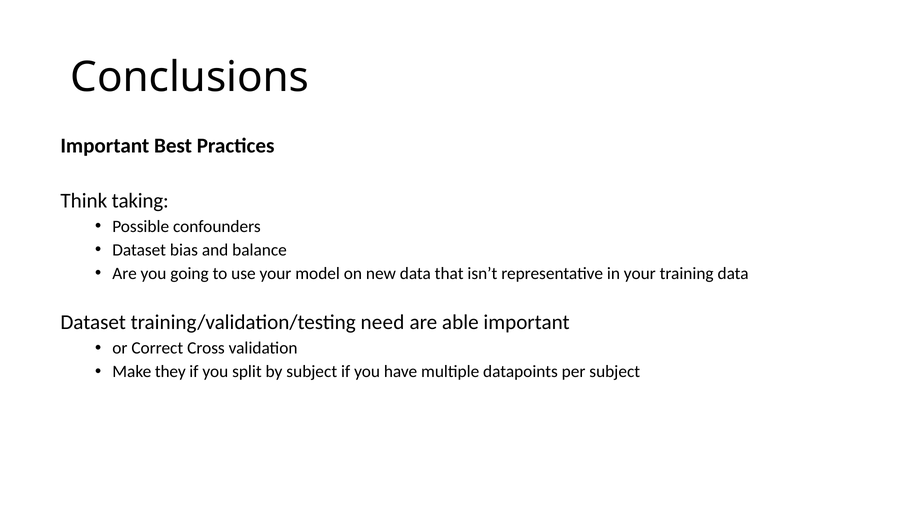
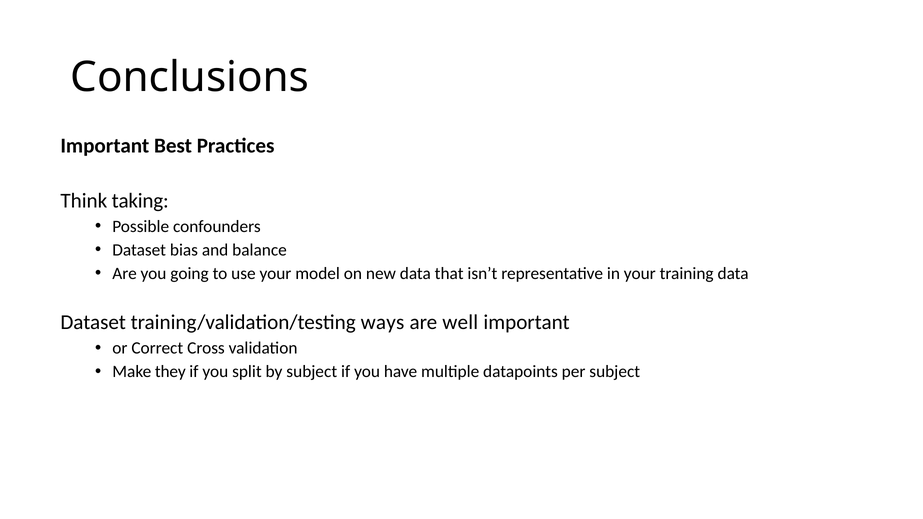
need: need -> ways
able: able -> well
